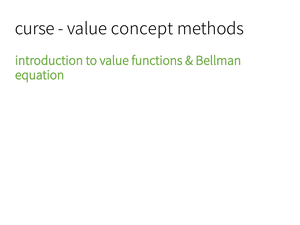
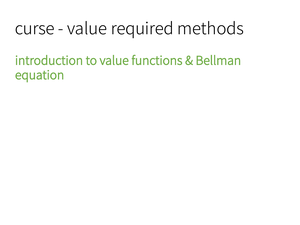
concept: concept -> required
